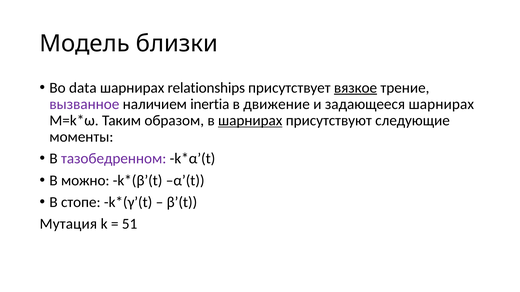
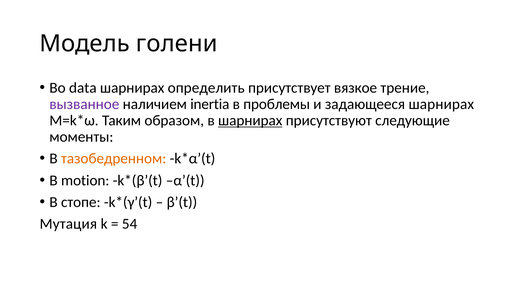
близки: близки -> голени
relationships: relationships -> определить
вязкое underline: present -> none
движение: движение -> проблемы
тазобедренном colour: purple -> orange
можно: можно -> motion
51: 51 -> 54
